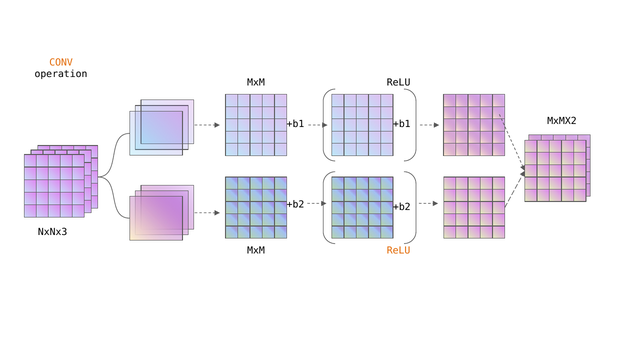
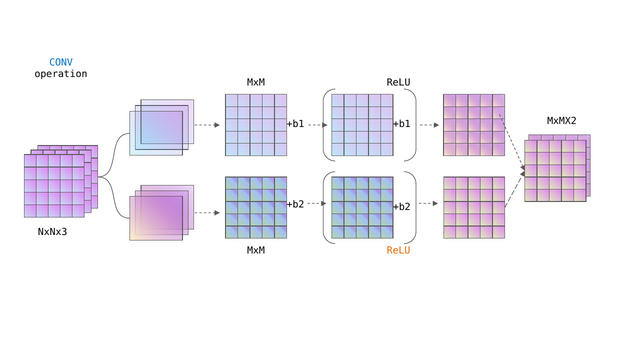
CONV colour: orange -> blue
